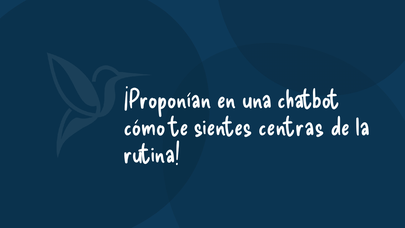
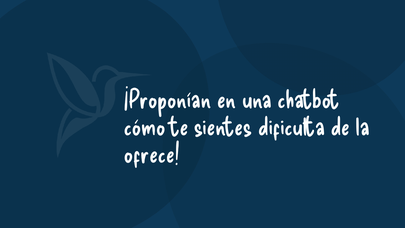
centras: centras -> dificulta
rutina: rutina -> ofrece
